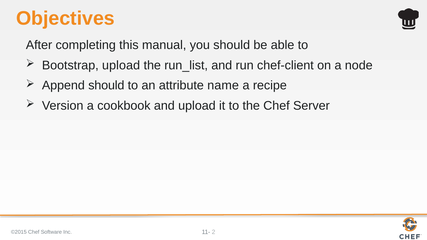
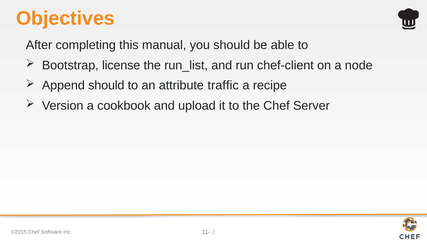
Bootstrap upload: upload -> license
name: name -> traffic
